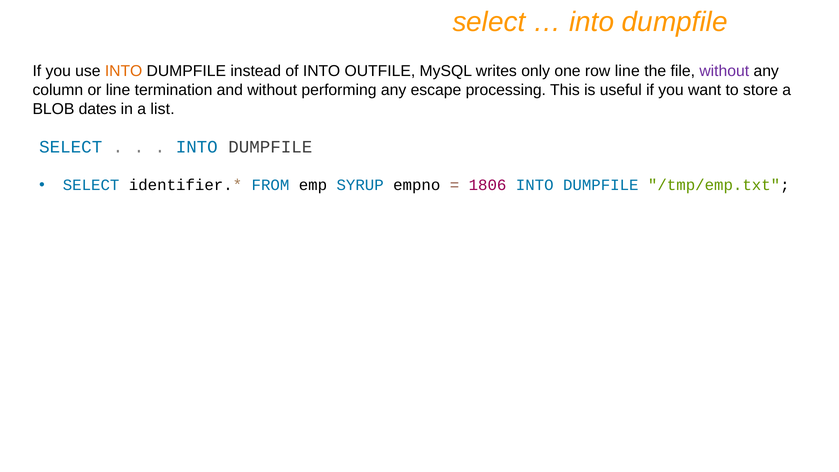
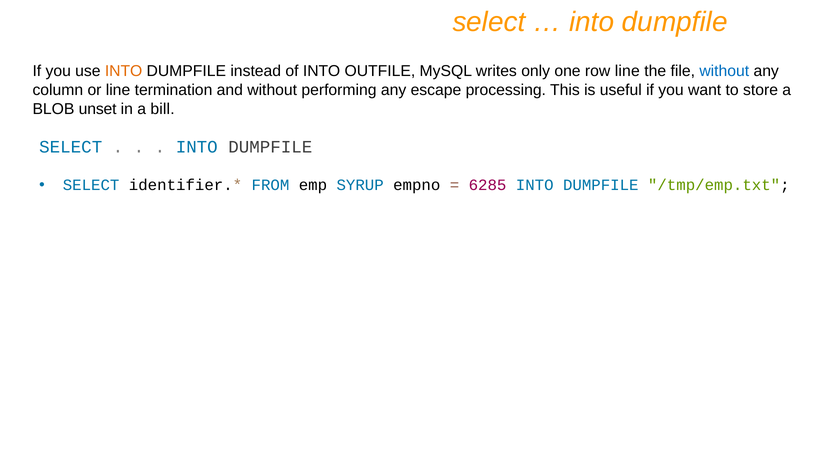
without at (724, 71) colour: purple -> blue
dates: dates -> unset
list: list -> bill
1806: 1806 -> 6285
